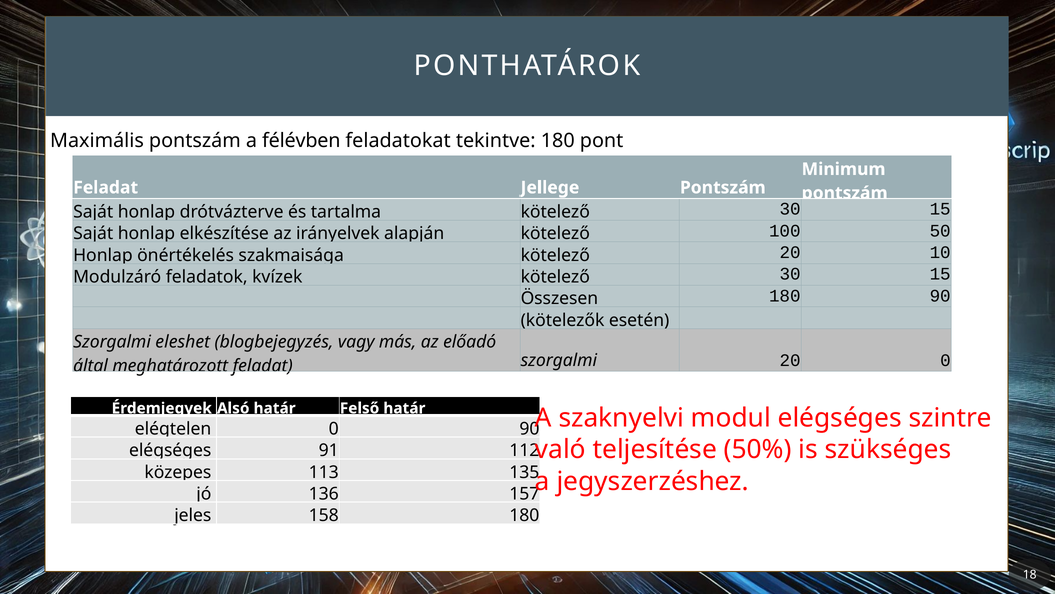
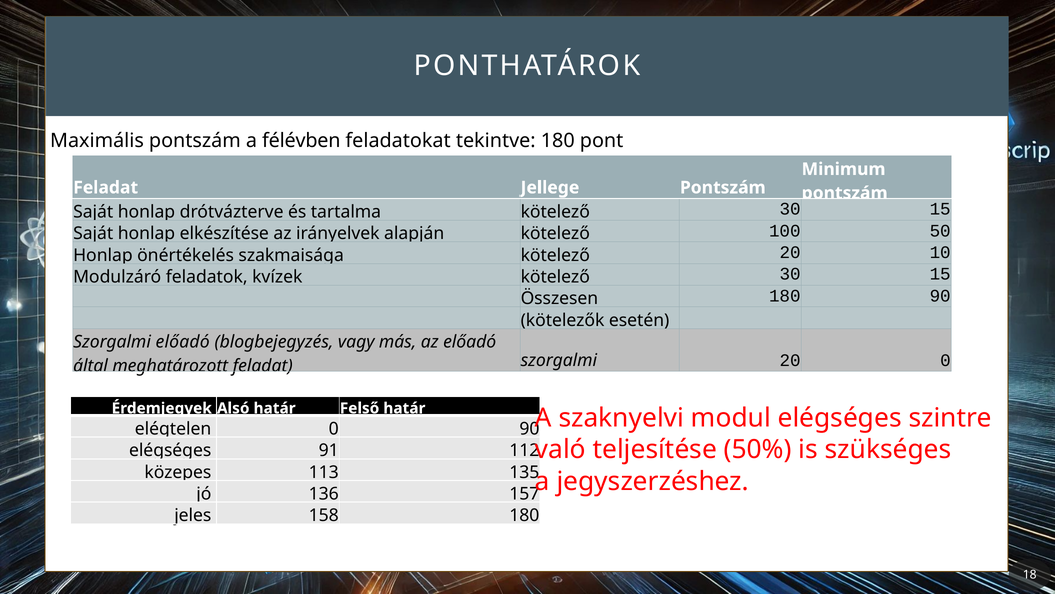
Szorgalmi eleshet: eleshet -> előadó
